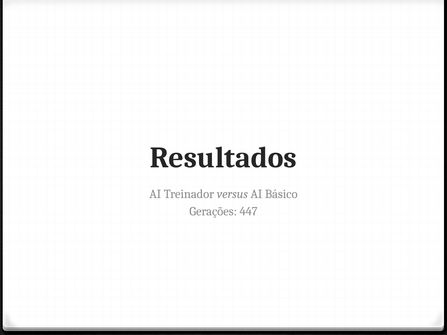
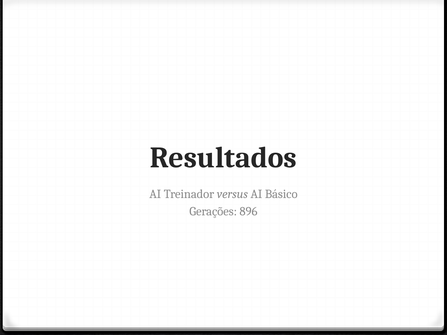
447: 447 -> 896
